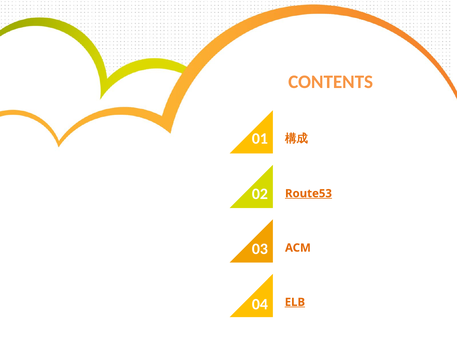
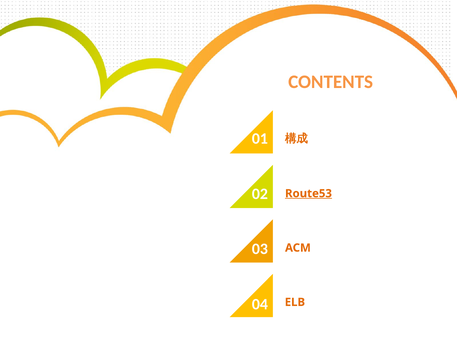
ELB underline: present -> none
